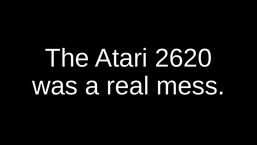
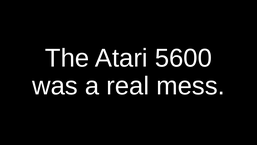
2620: 2620 -> 5600
